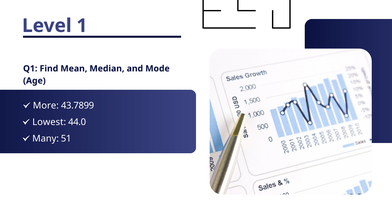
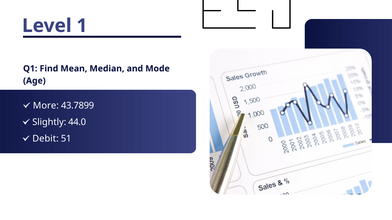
Lowest: Lowest -> Slightly
Many: Many -> Debit
